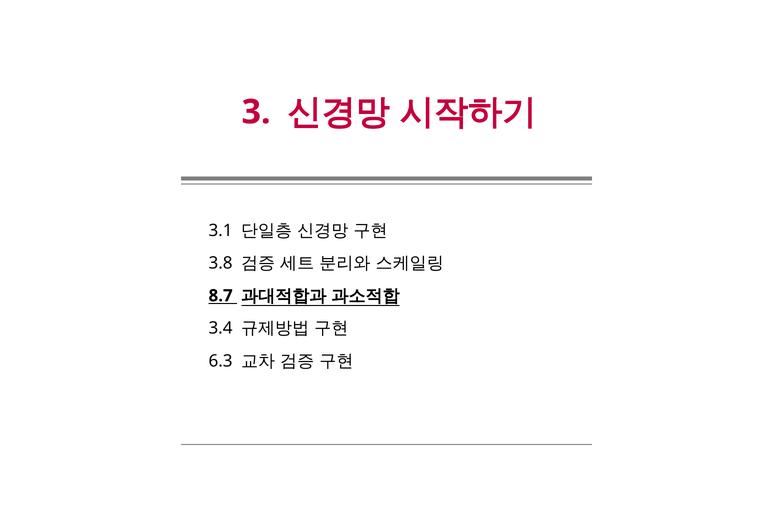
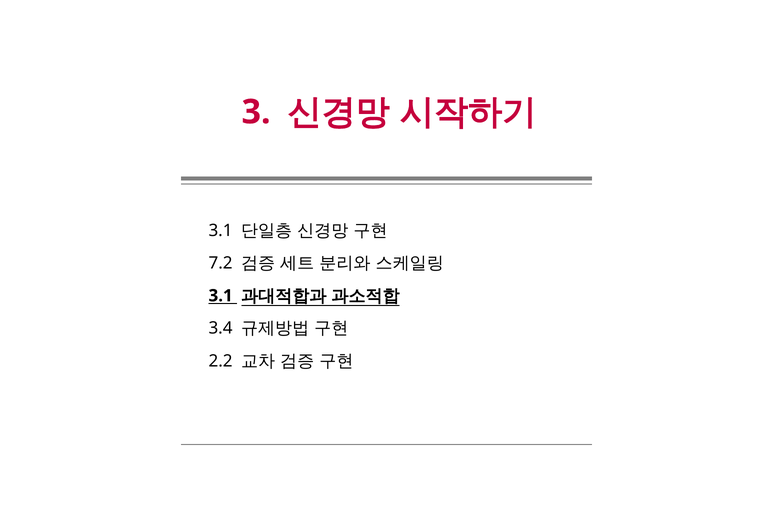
3.8: 3.8 -> 7.2
8.7 at (221, 295): 8.7 -> 3.1
6.3: 6.3 -> 2.2
